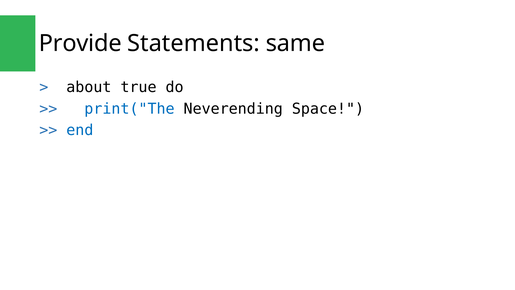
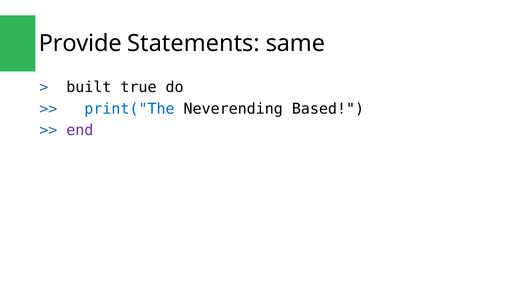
about: about -> built
Space: Space -> Based
end colour: blue -> purple
